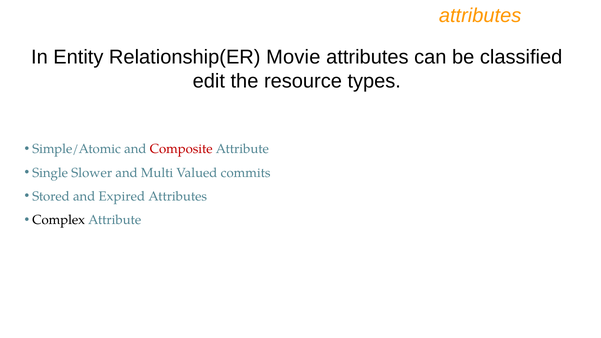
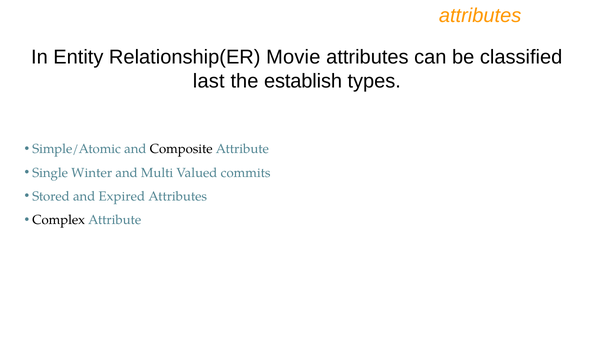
edit: edit -> last
resource: resource -> establish
Composite colour: red -> black
Slower: Slower -> Winter
